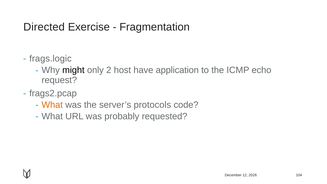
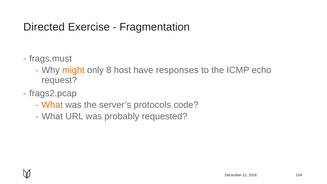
frags.logic: frags.logic -> frags.must
might colour: black -> orange
2: 2 -> 8
application: application -> responses
